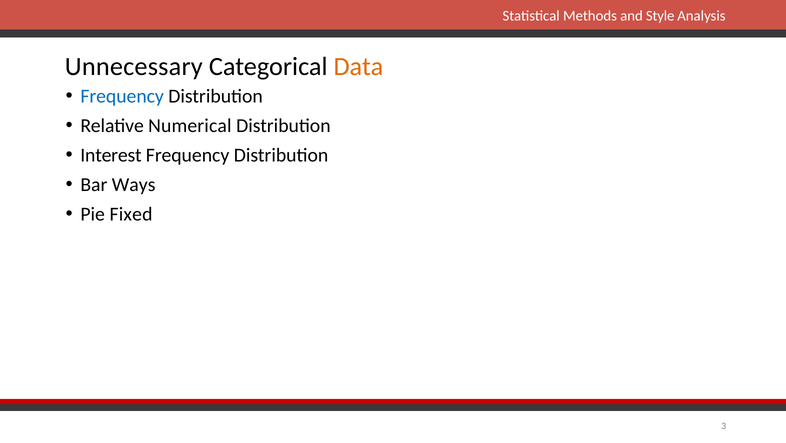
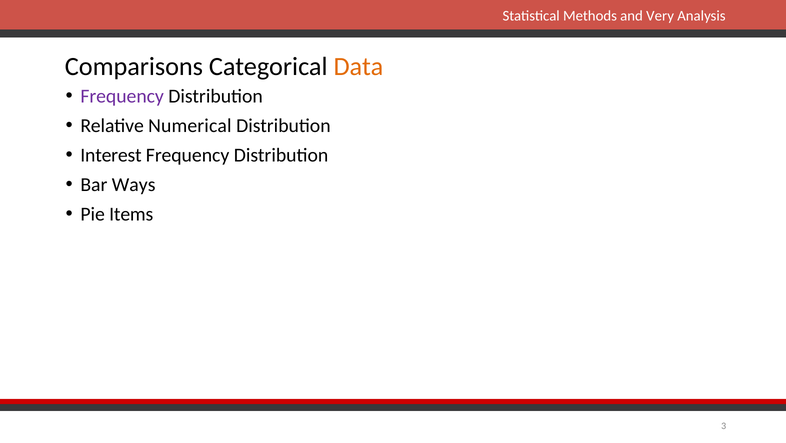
Style: Style -> Very
Unnecessary: Unnecessary -> Comparisons
Frequency at (122, 96) colour: blue -> purple
Fixed: Fixed -> Items
